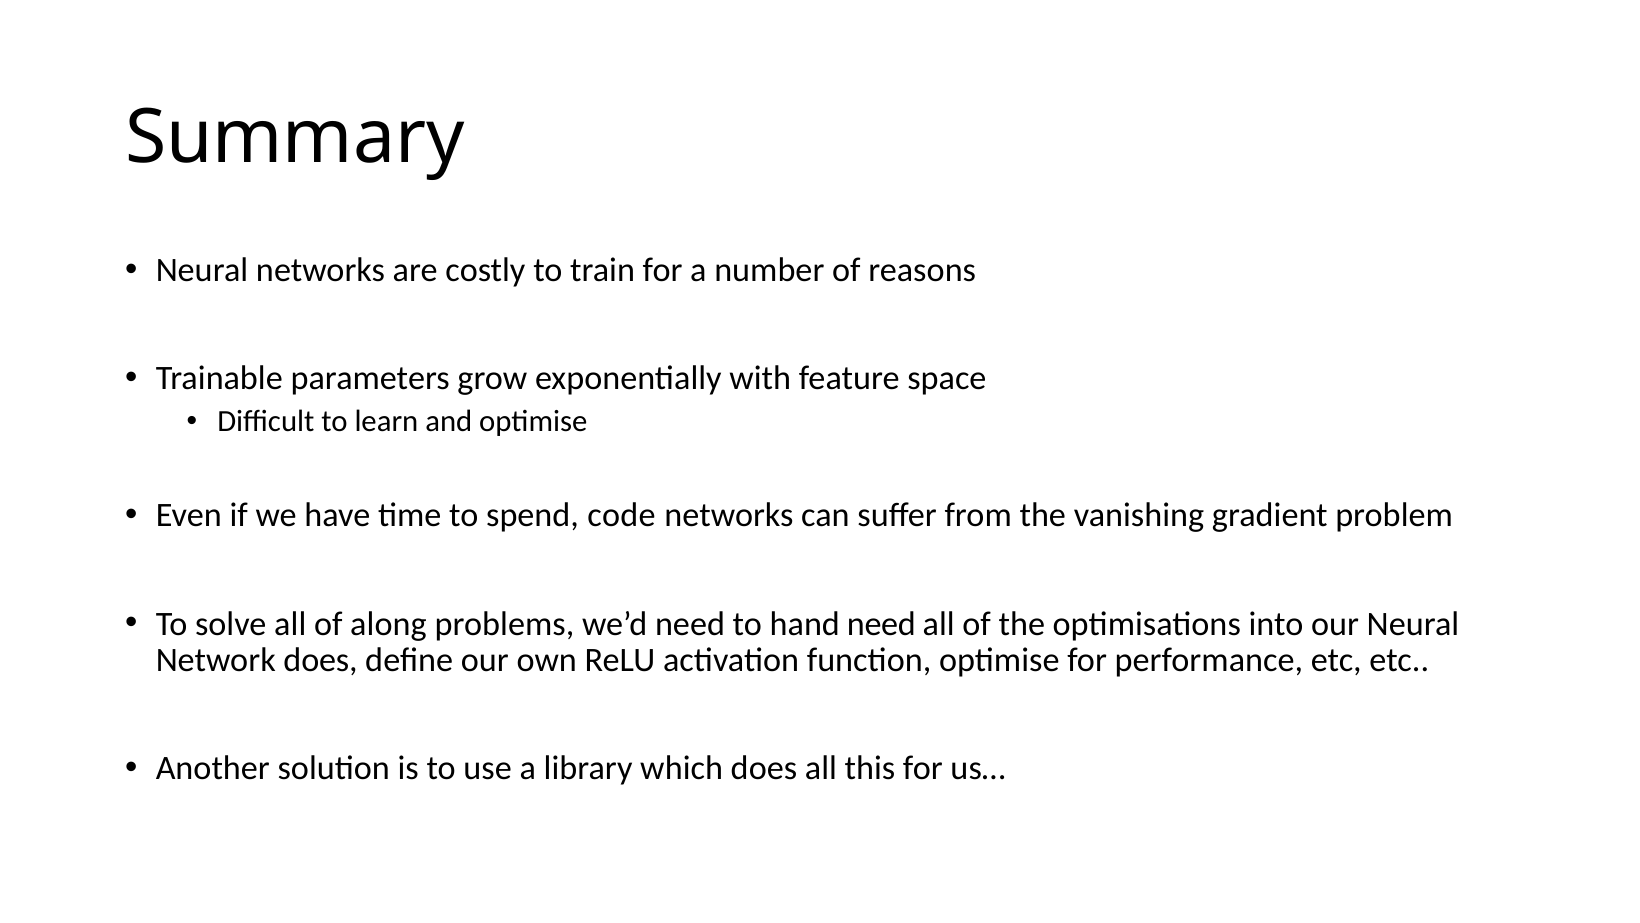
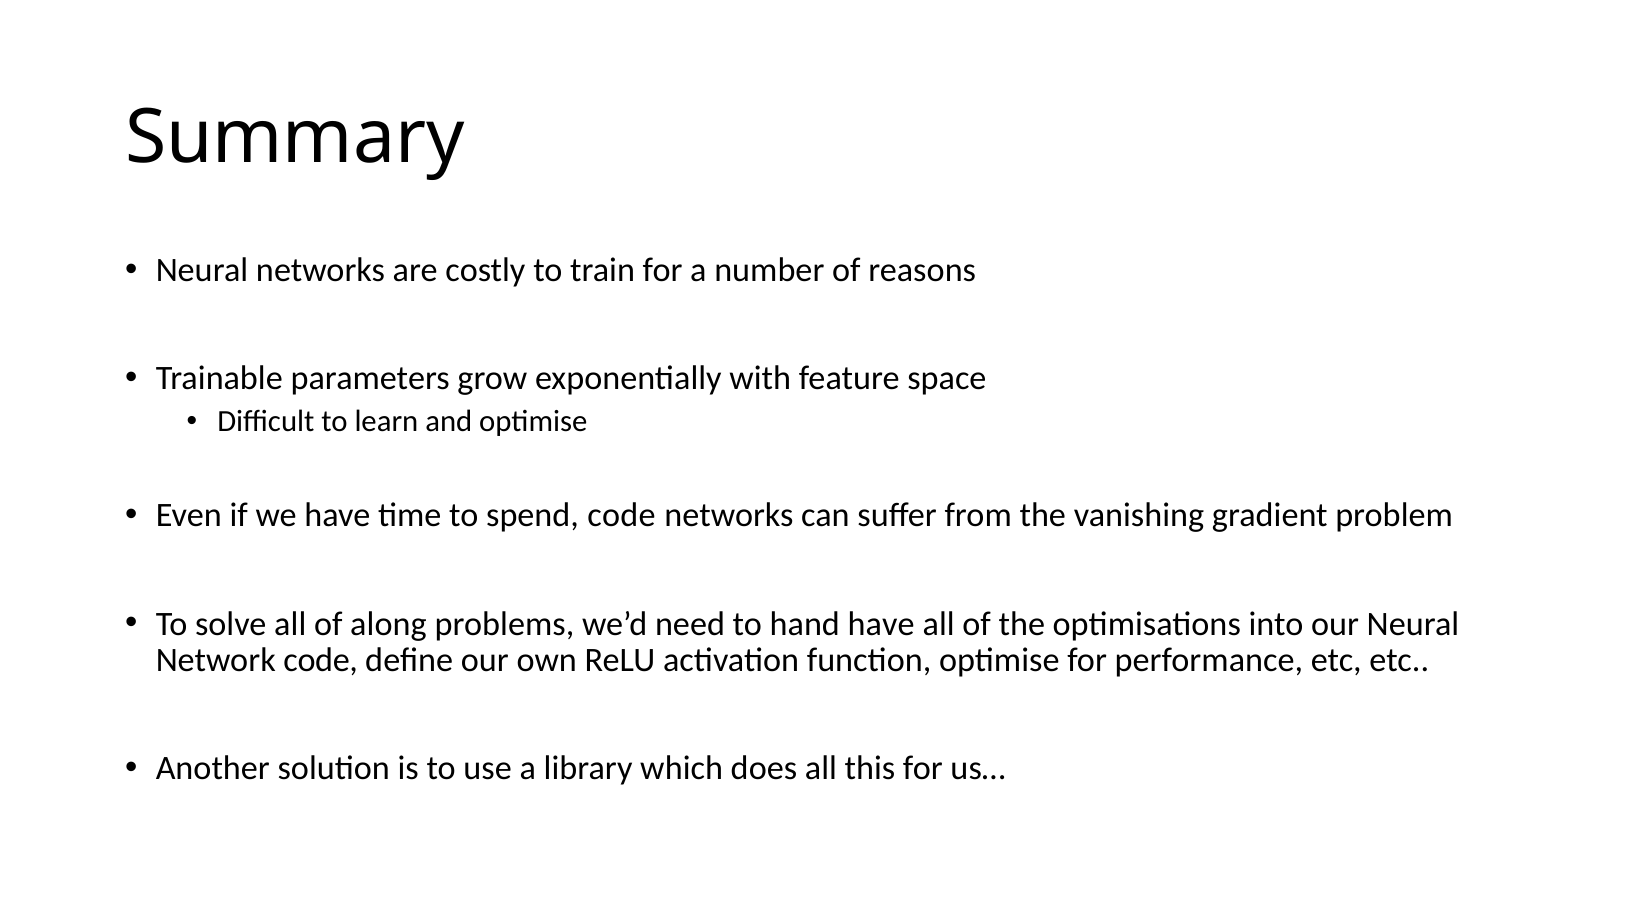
hand need: need -> have
Network does: does -> code
